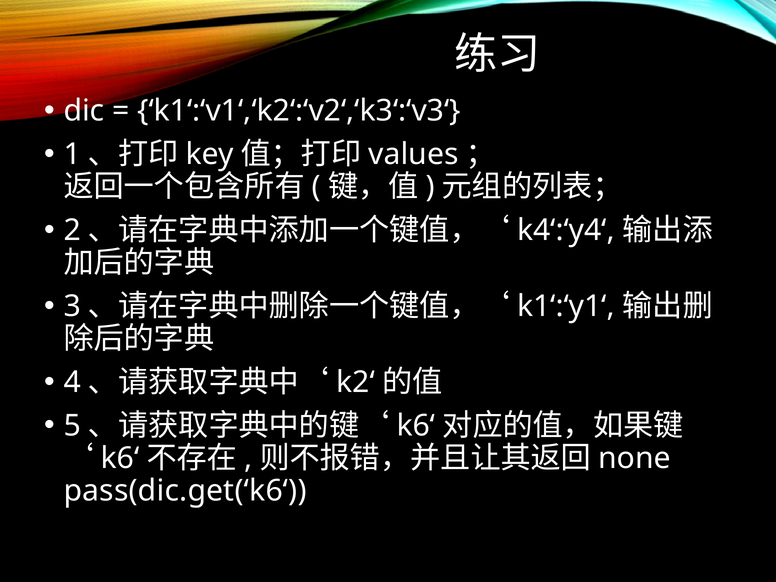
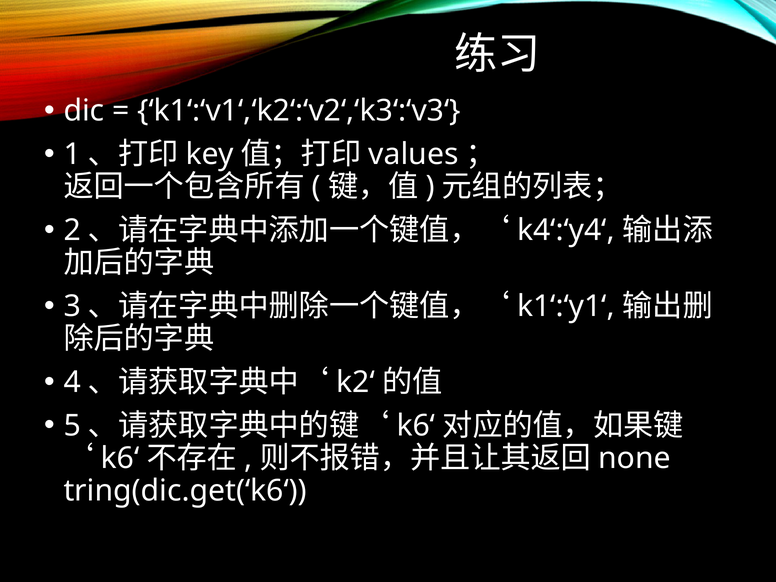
pass(dic.get(‘k6‘: pass(dic.get(‘k6‘ -> tring(dic.get(‘k6‘
